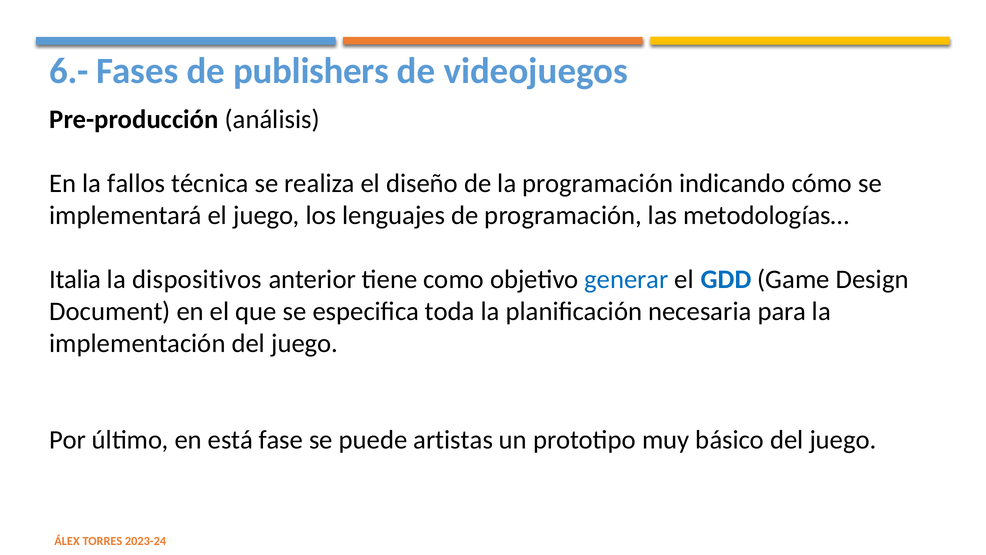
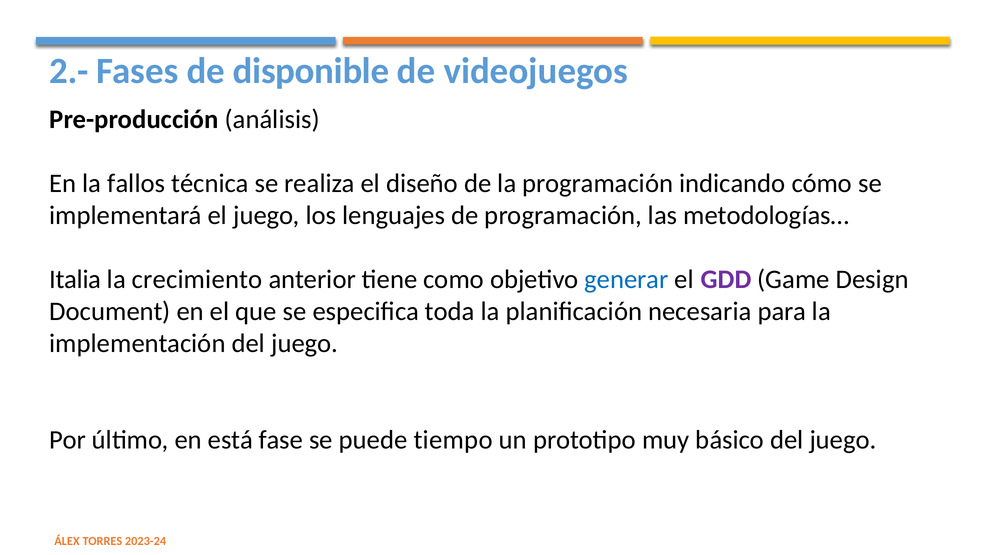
6.-: 6.- -> 2.-
publishers: publishers -> disponible
dispositivos: dispositivos -> crecimiento
GDD colour: blue -> purple
artistas: artistas -> tiempo
